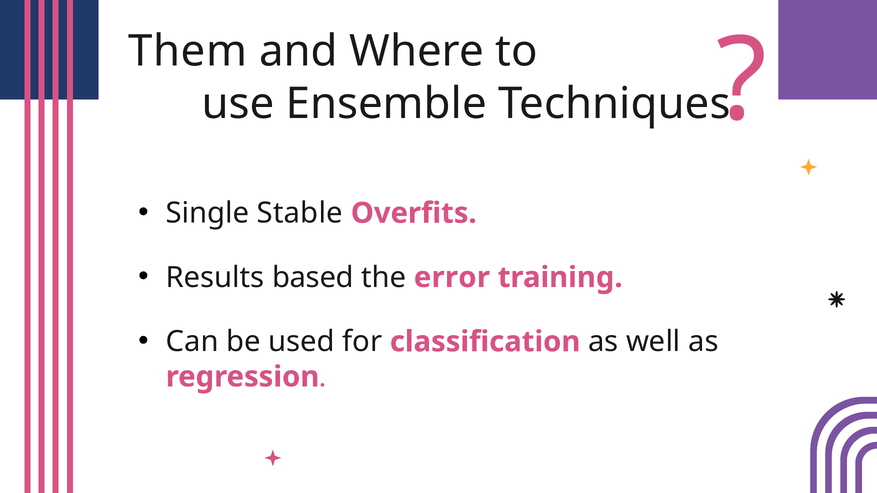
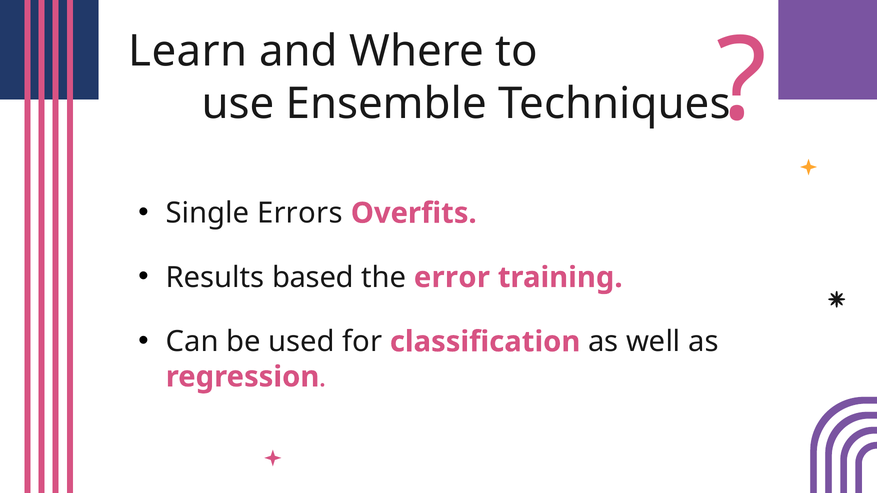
Them: Them -> Learn
Stable: Stable -> Errors
